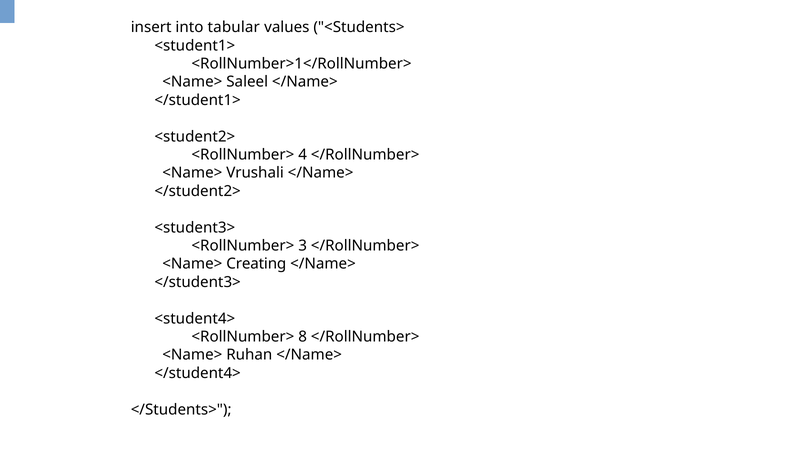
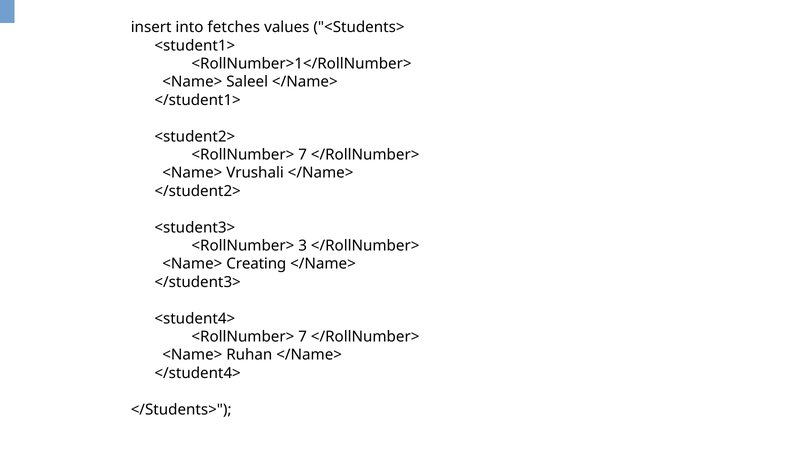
tabular: tabular -> fetches
4 at (303, 155): 4 -> 7
8 at (303, 337): 8 -> 7
